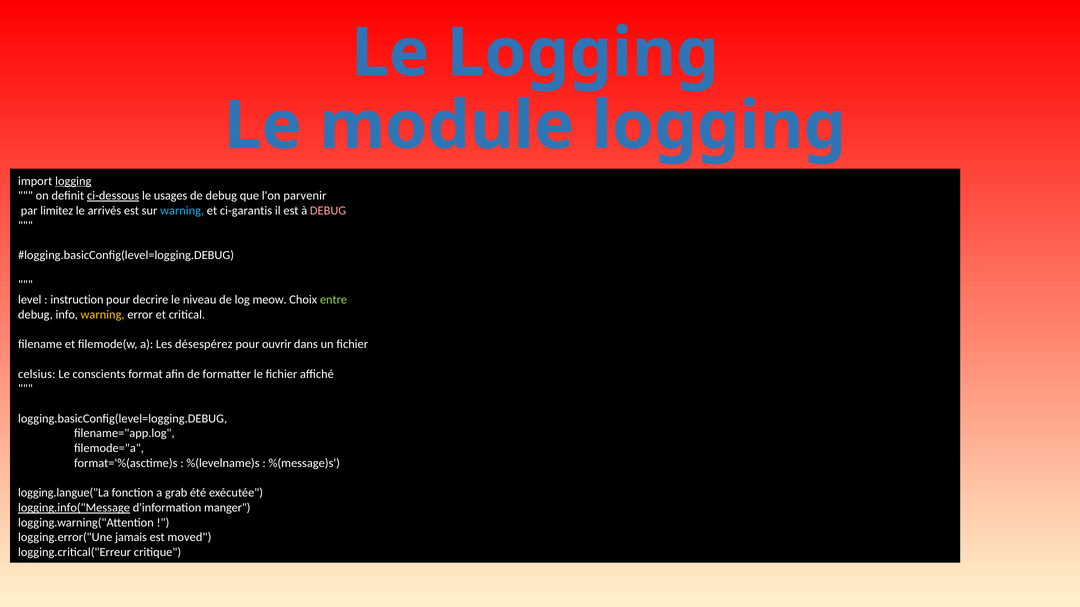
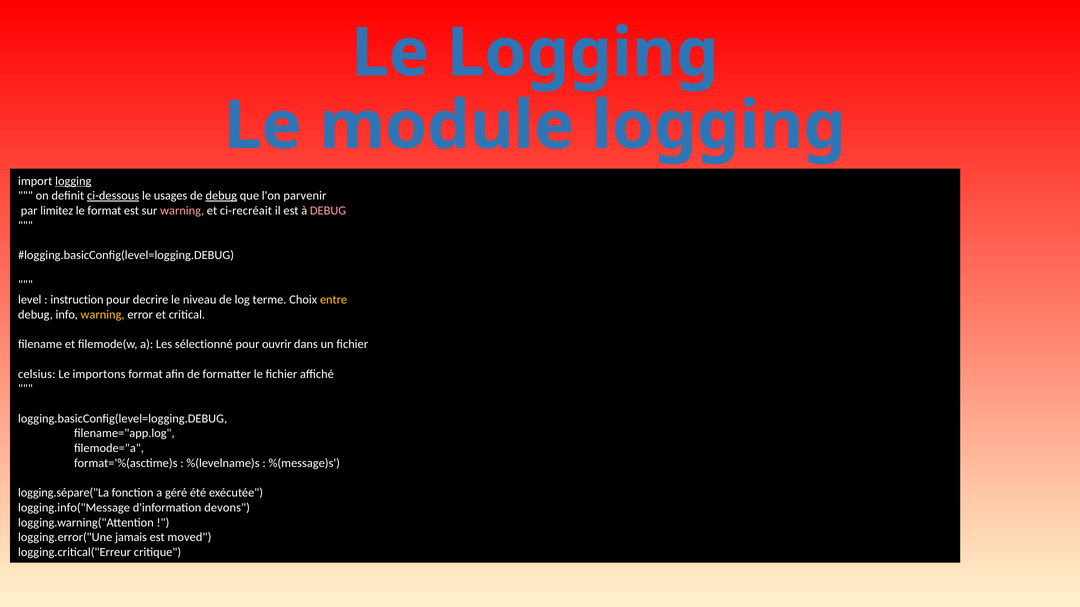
debug at (221, 196) underline: none -> present
le arrivés: arrivés -> format
warning at (182, 211) colour: light blue -> pink
ci-garantis: ci-garantis -> ci-recréait
meow: meow -> terme
entre colour: light green -> yellow
désespérez: désespérez -> sélectionné
conscients: conscients -> importons
logging.langue("La: logging.langue("La -> logging.sépare("La
grab: grab -> géré
logging.info("Message underline: present -> none
manger: manger -> devons
